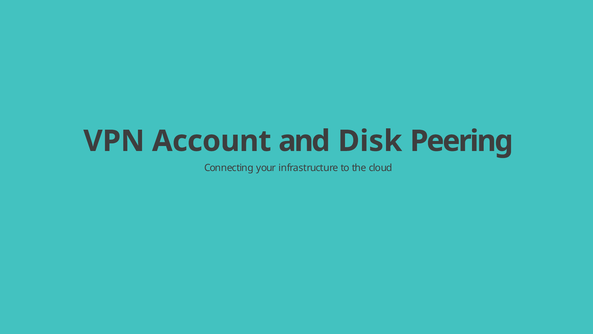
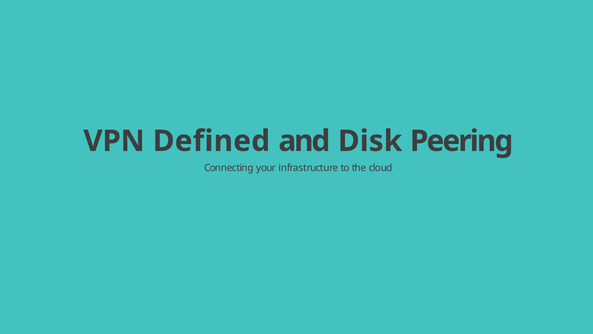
Account: Account -> Defined
